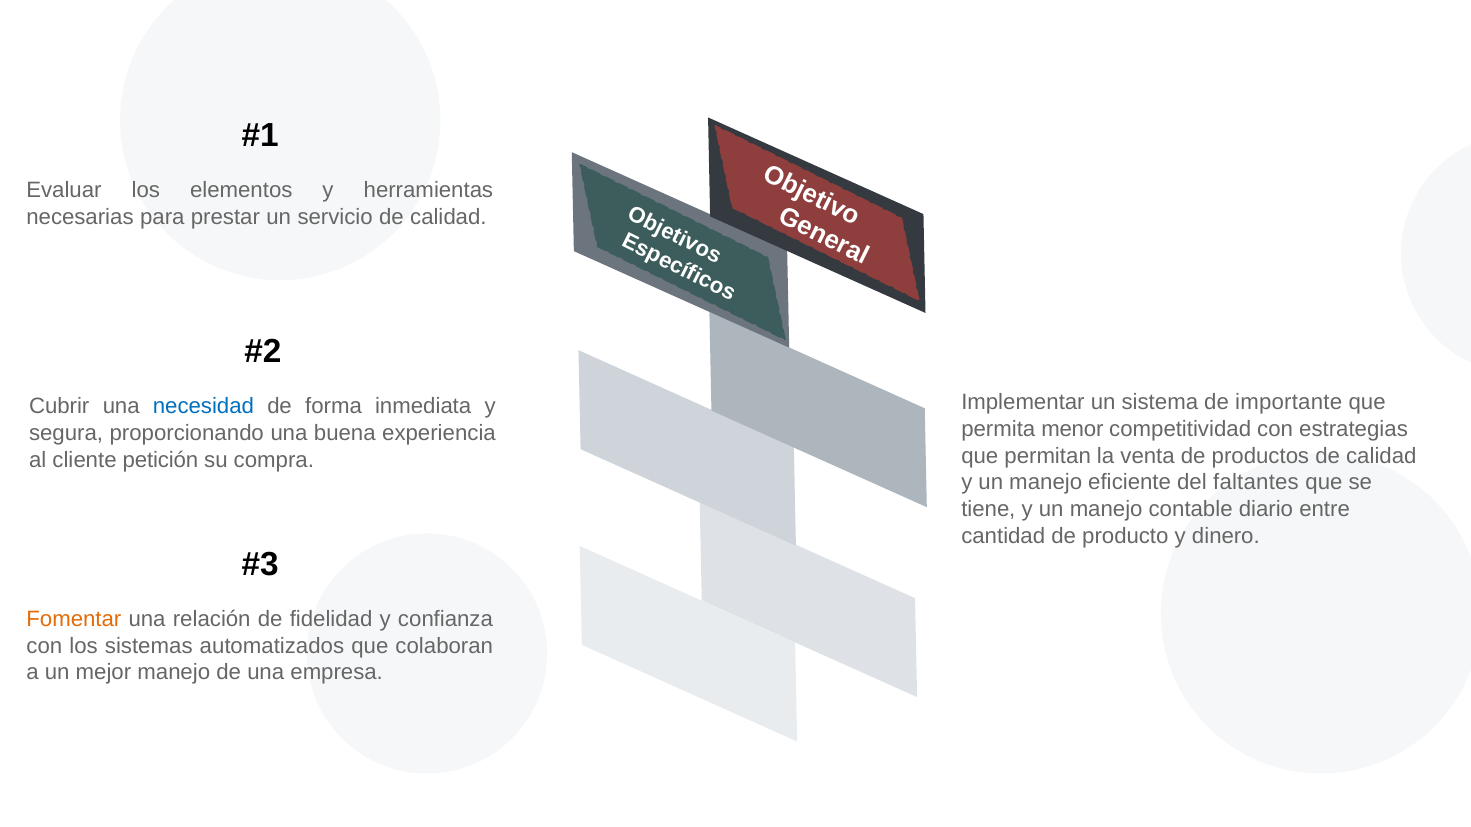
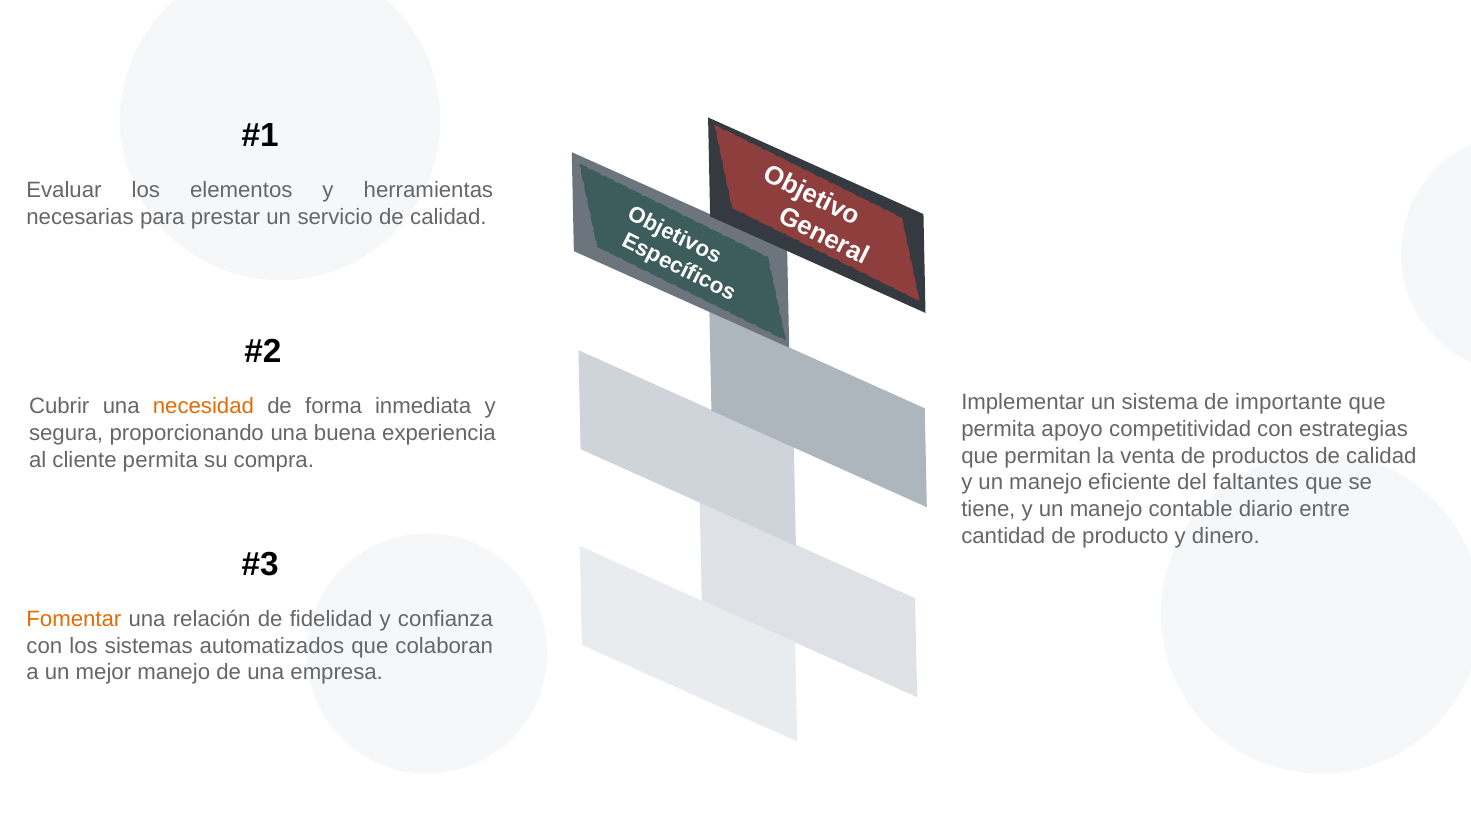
necesidad colour: blue -> orange
menor: menor -> apoyo
cliente petición: petición -> permita
